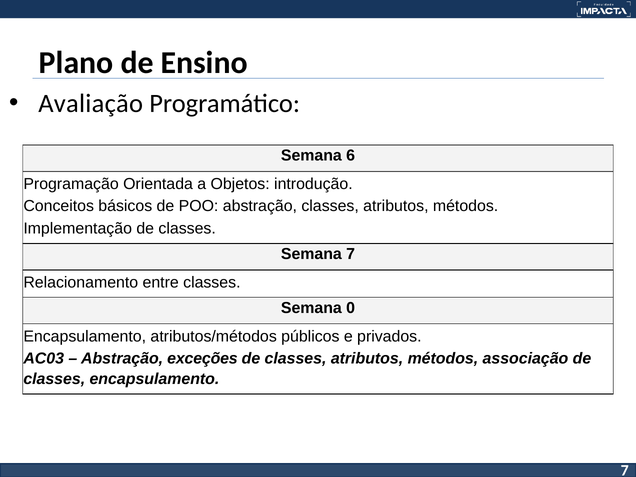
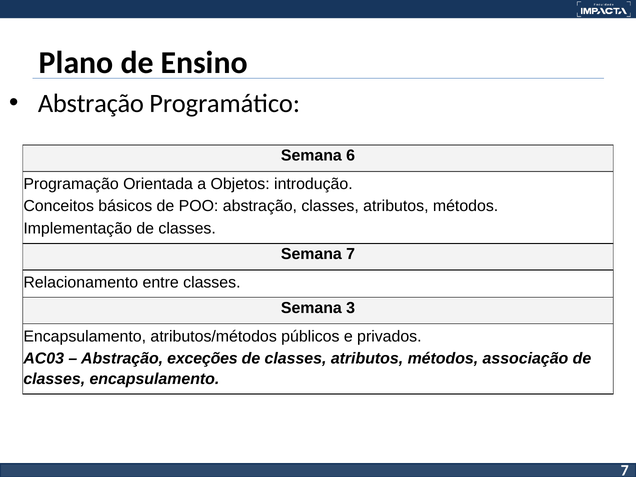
Avaliação at (91, 104): Avaliação -> Abstração
0: 0 -> 3
